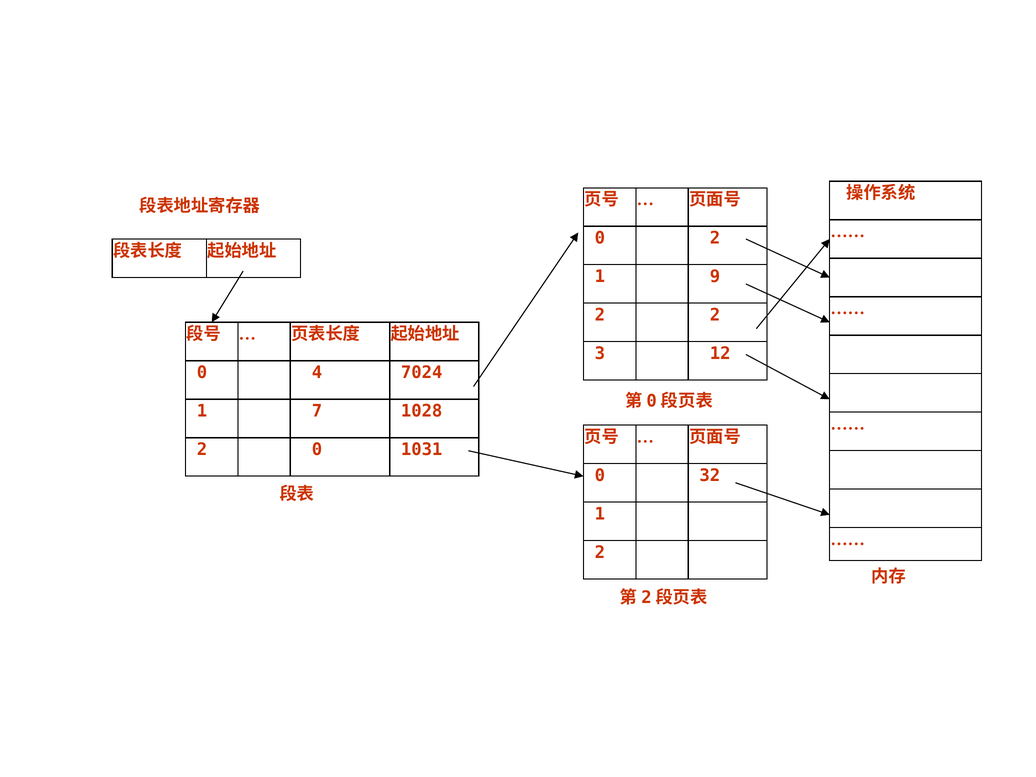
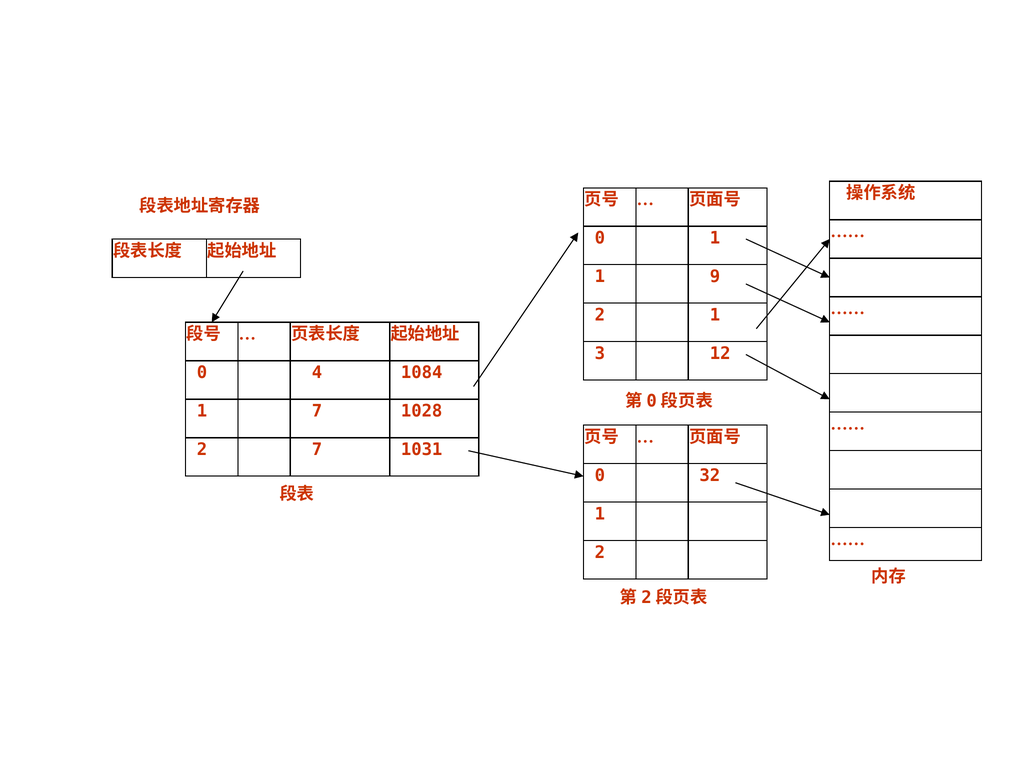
0 2: 2 -> 1
2 2: 2 -> 1
7024: 7024 -> 1084
2 0: 0 -> 7
